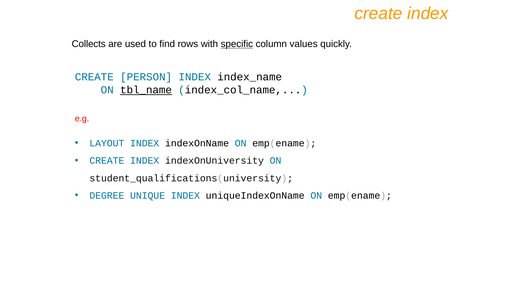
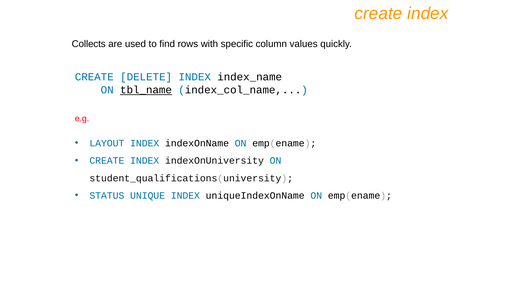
specific underline: present -> none
PERSON: PERSON -> DELETE
DEGREE: DEGREE -> STATUS
